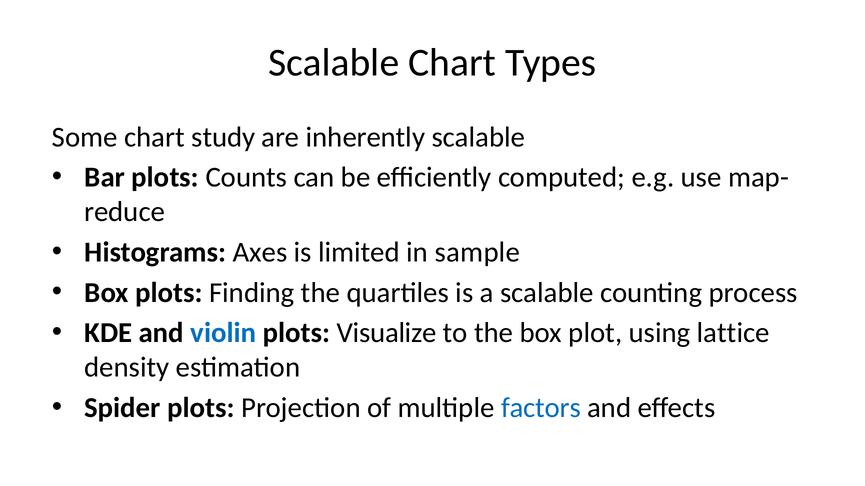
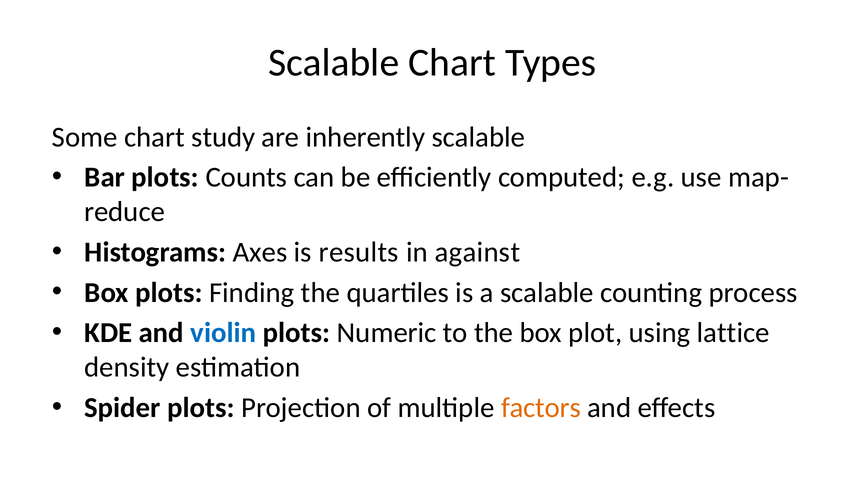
limited: limited -> results
sample: sample -> against
Visualize: Visualize -> Numeric
factors colour: blue -> orange
